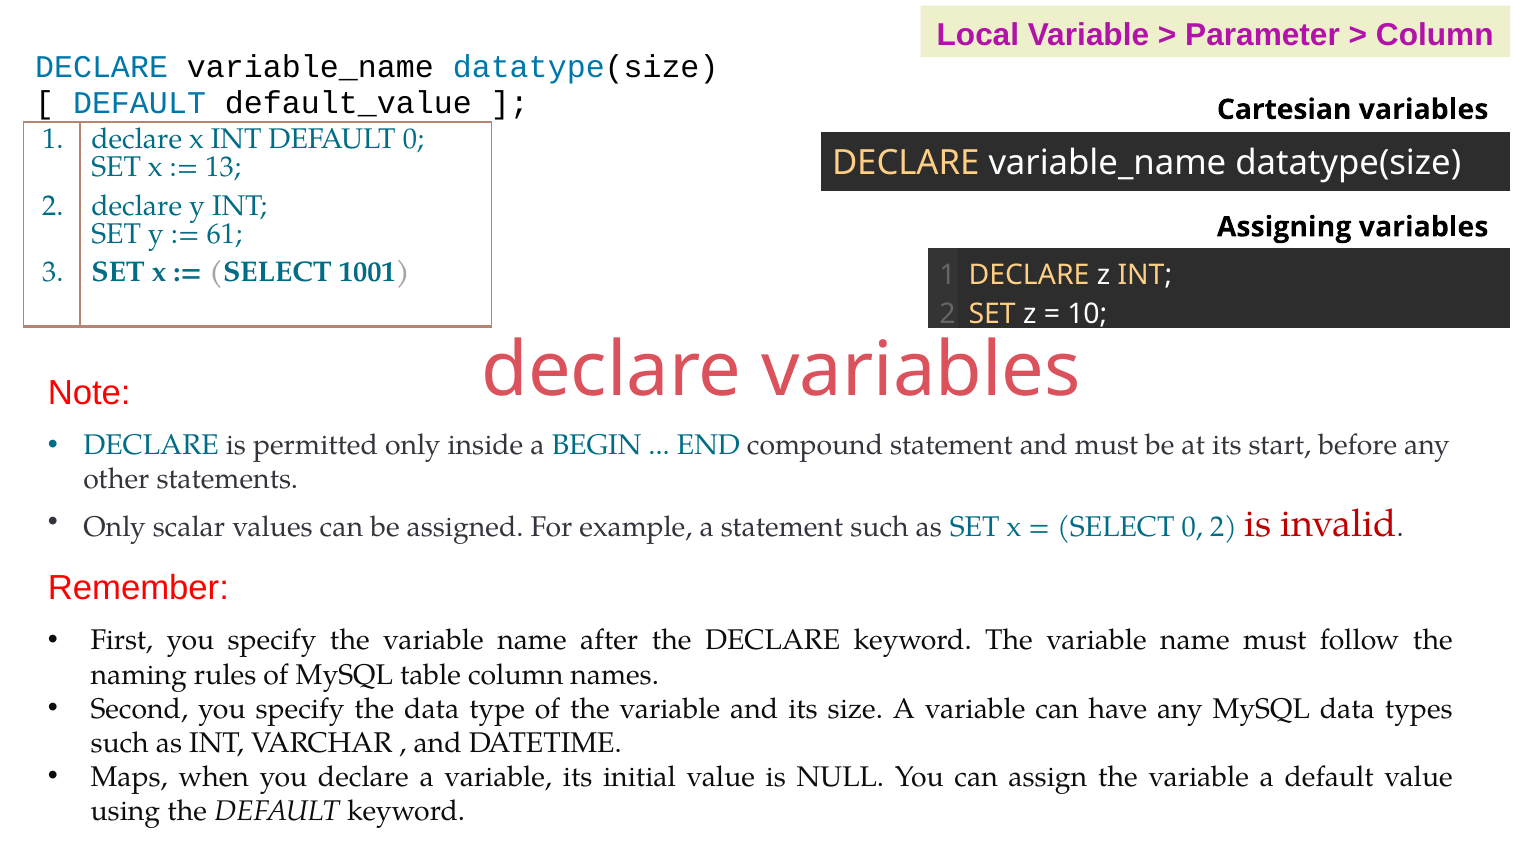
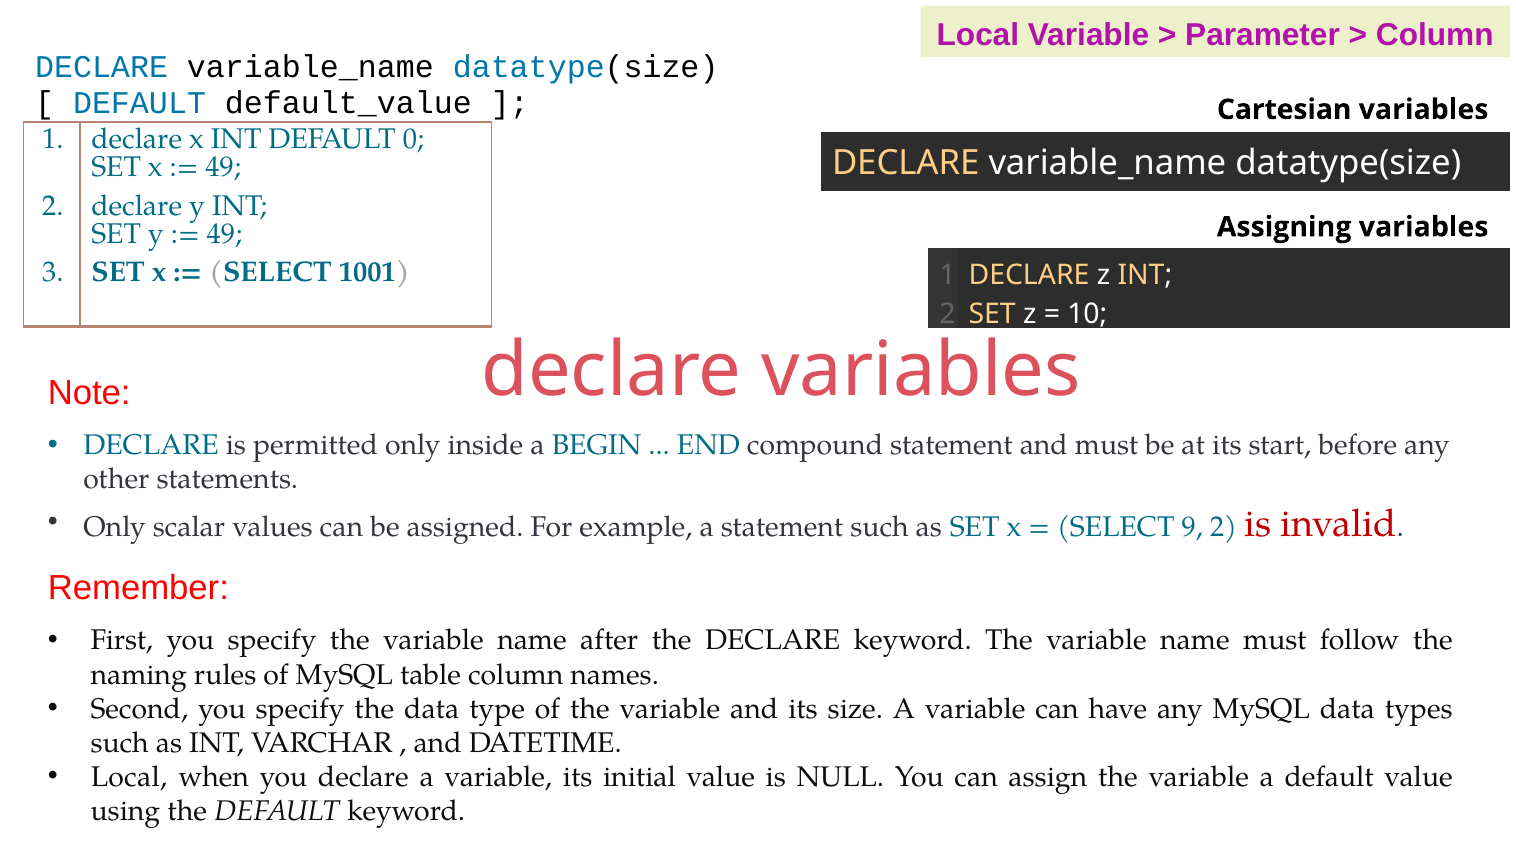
13 at (223, 167): 13 -> 49
61 at (224, 234): 61 -> 49
SELECT 0: 0 -> 9
Maps at (129, 777): Maps -> Local
